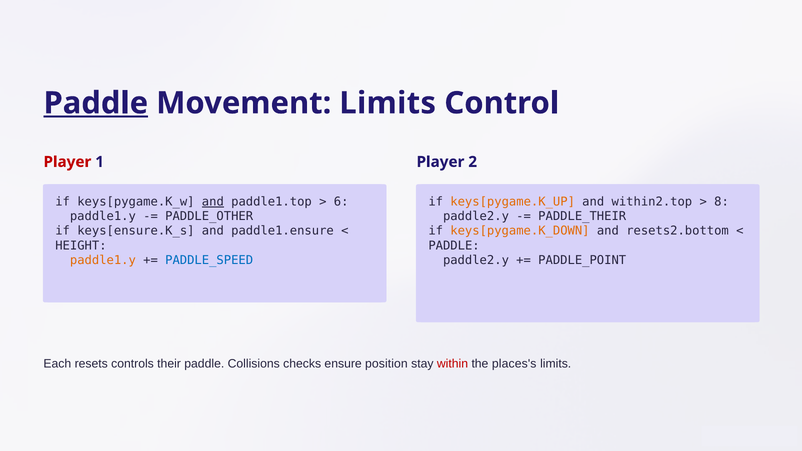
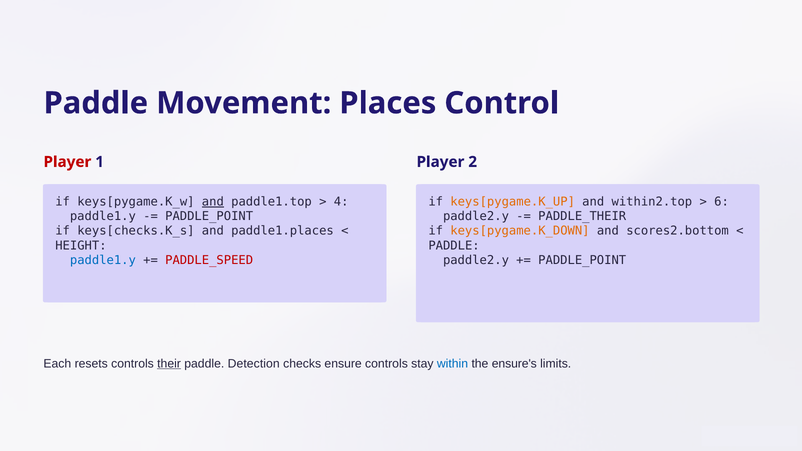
Paddle at (96, 103) underline: present -> none
Movement Limits: Limits -> Places
6: 6 -> 4
8: 8 -> 6
PADDLE_OTHER at (209, 216): PADDLE_OTHER -> PADDLE_POINT
keys[ensure.K_s: keys[ensure.K_s -> keys[checks.K_s
paddle1.ensure: paddle1.ensure -> paddle1.places
resets2.bottom: resets2.bottom -> scores2.bottom
paddle1.y at (103, 260) colour: orange -> blue
PADDLE_SPEED colour: blue -> red
their underline: none -> present
Collisions: Collisions -> Detection
ensure position: position -> controls
within colour: red -> blue
places's: places's -> ensure's
